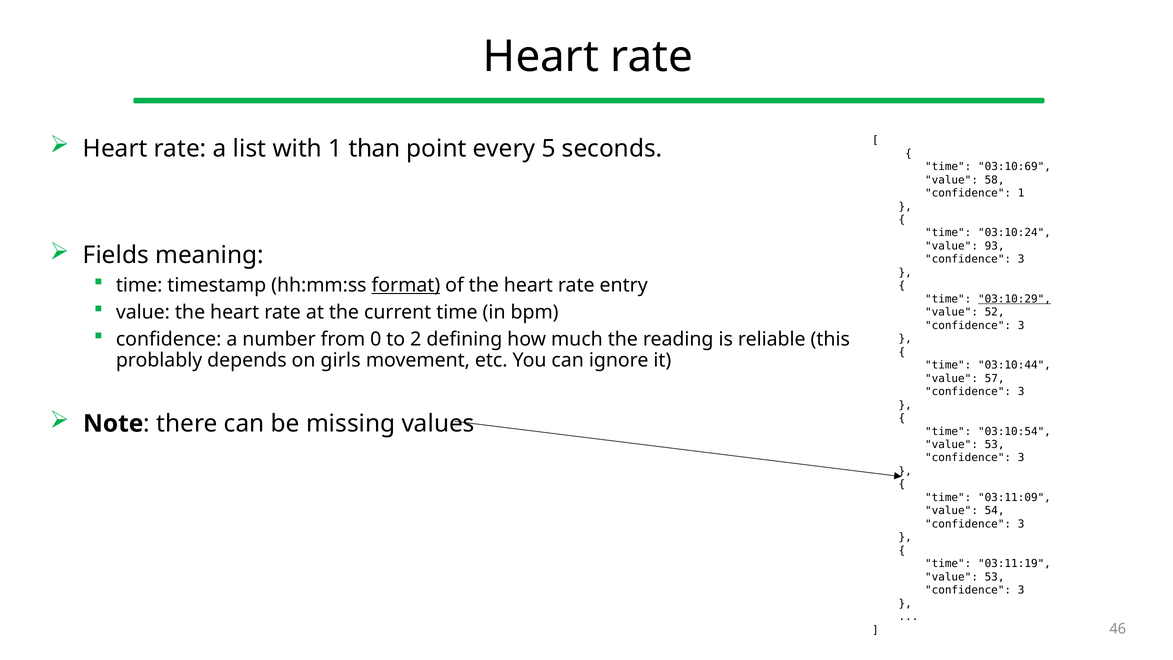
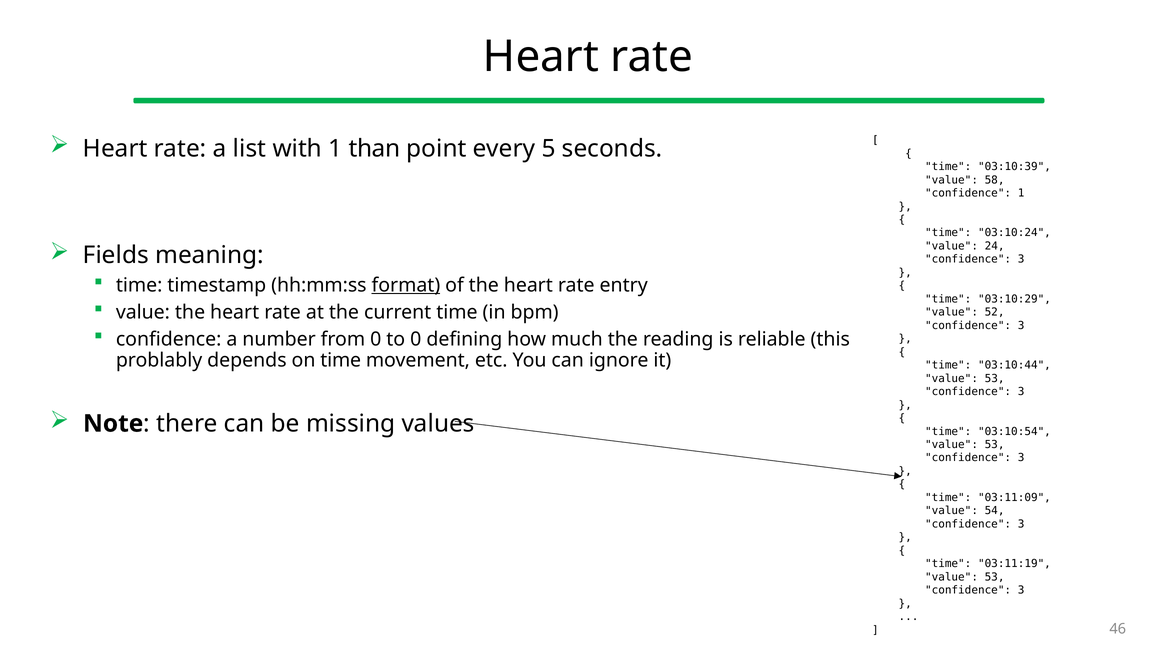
03:10:69: 03:10:69 -> 03:10:39
93: 93 -> 24
03:10:29 underline: present -> none
to 2: 2 -> 0
on girls: girls -> time
57 at (995, 378): 57 -> 53
